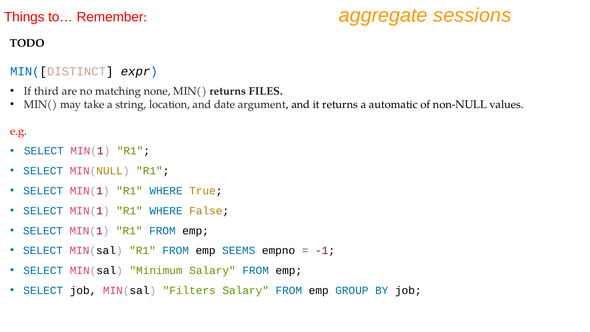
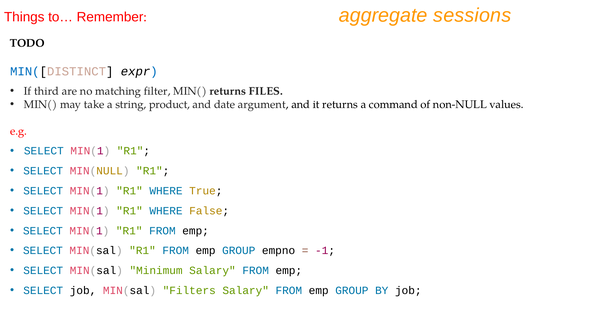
none: none -> filter
location: location -> product
automatic: automatic -> command
R1 FROM emp SEEMS: SEEMS -> GROUP
